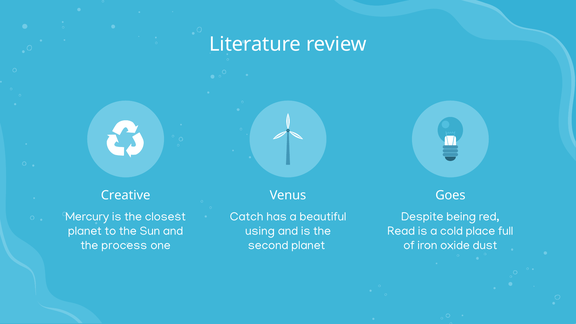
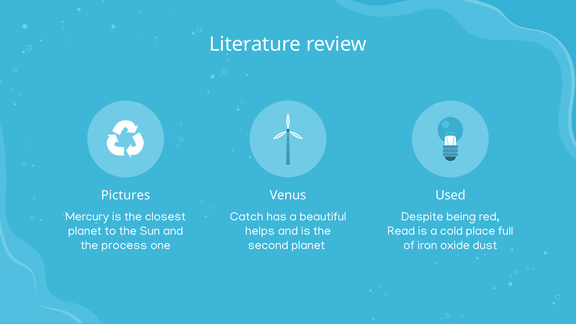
Creative: Creative -> Pictures
Goes: Goes -> Used
using: using -> helps
